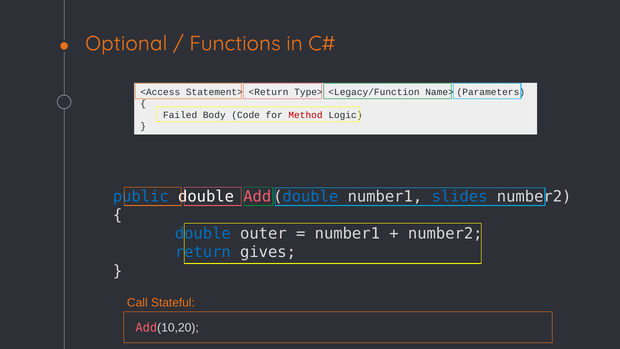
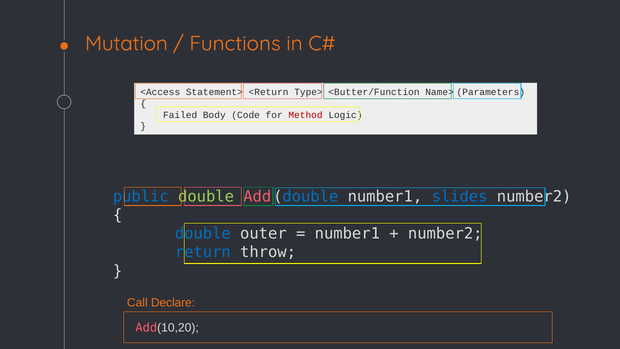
Optional: Optional -> Mutation
<Legacy/Function: <Legacy/Function -> <Butter/Function
double at (206, 196) colour: white -> light green
gives: gives -> throw
Stateful: Stateful -> Declare
